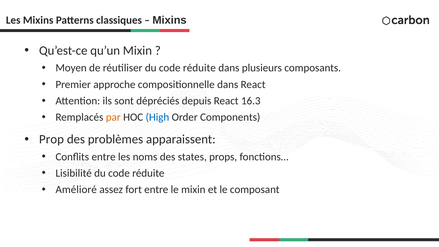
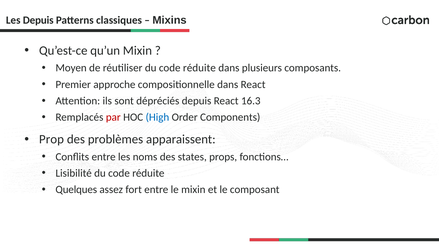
Les Mixins: Mixins -> Depuis
par colour: orange -> red
Amélioré: Amélioré -> Quelques
